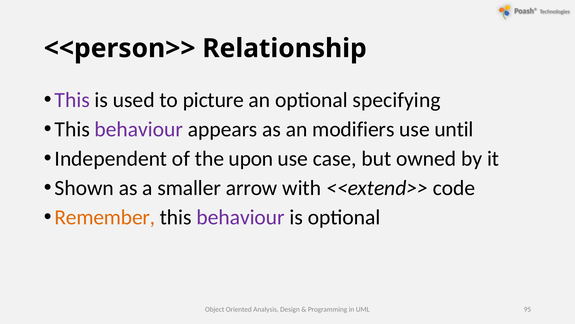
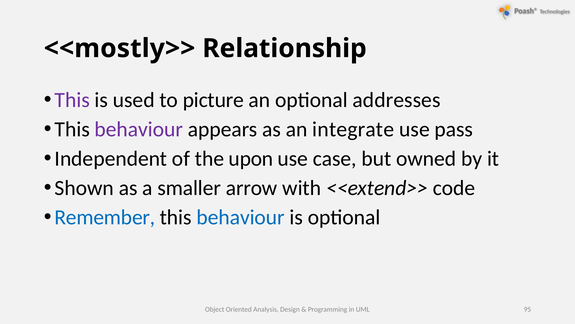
<<person>>: <<person>> -> <<mostly>>
specifying: specifying -> addresses
modifiers: modifiers -> integrate
until: until -> pass
Remember colour: orange -> blue
behaviour at (241, 217) colour: purple -> blue
